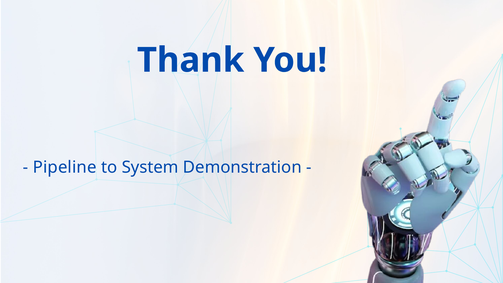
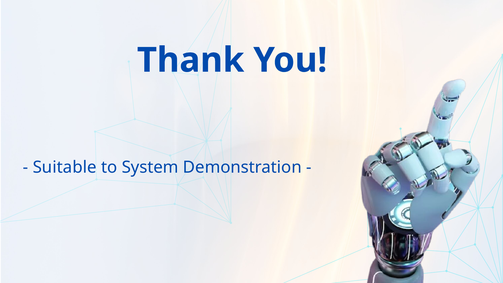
Pipeline: Pipeline -> Suitable
